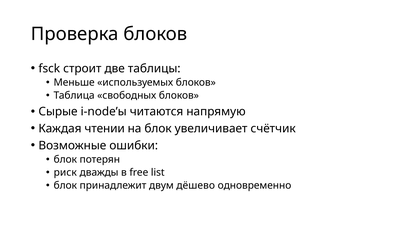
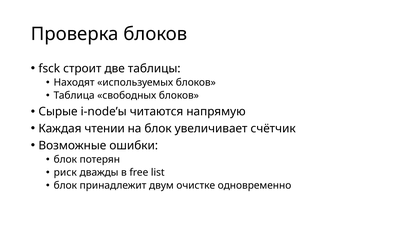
Меньше: Меньше -> Находят
дёшево: дёшево -> очистке
